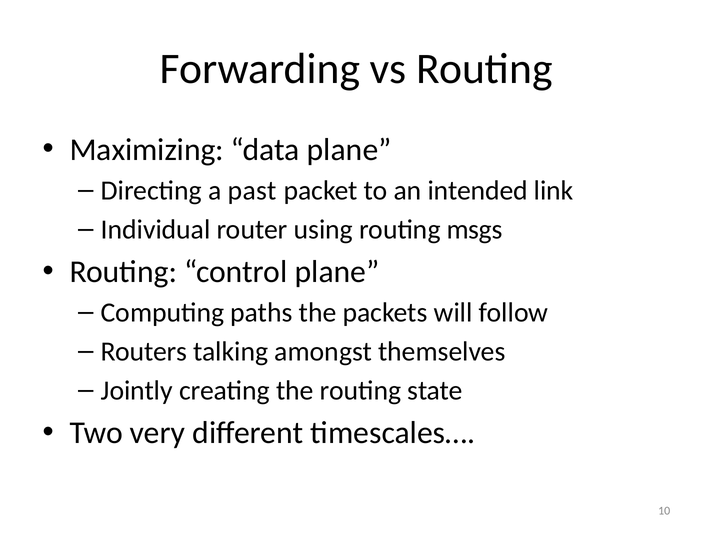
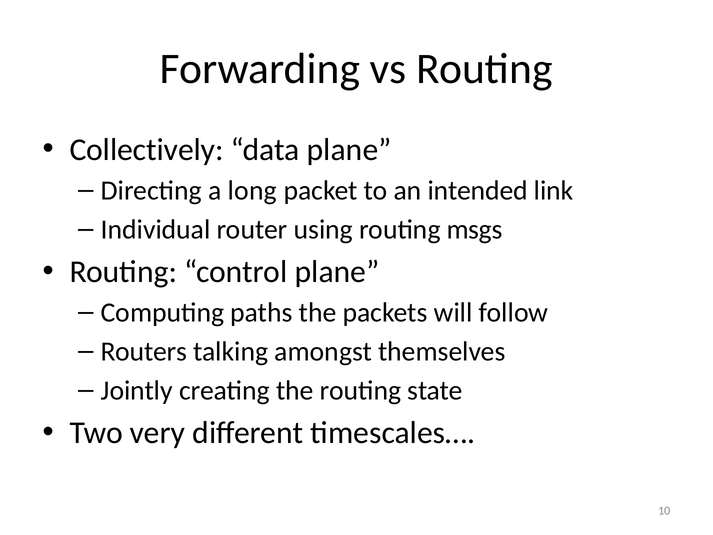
Maximizing: Maximizing -> Collectively
past: past -> long
